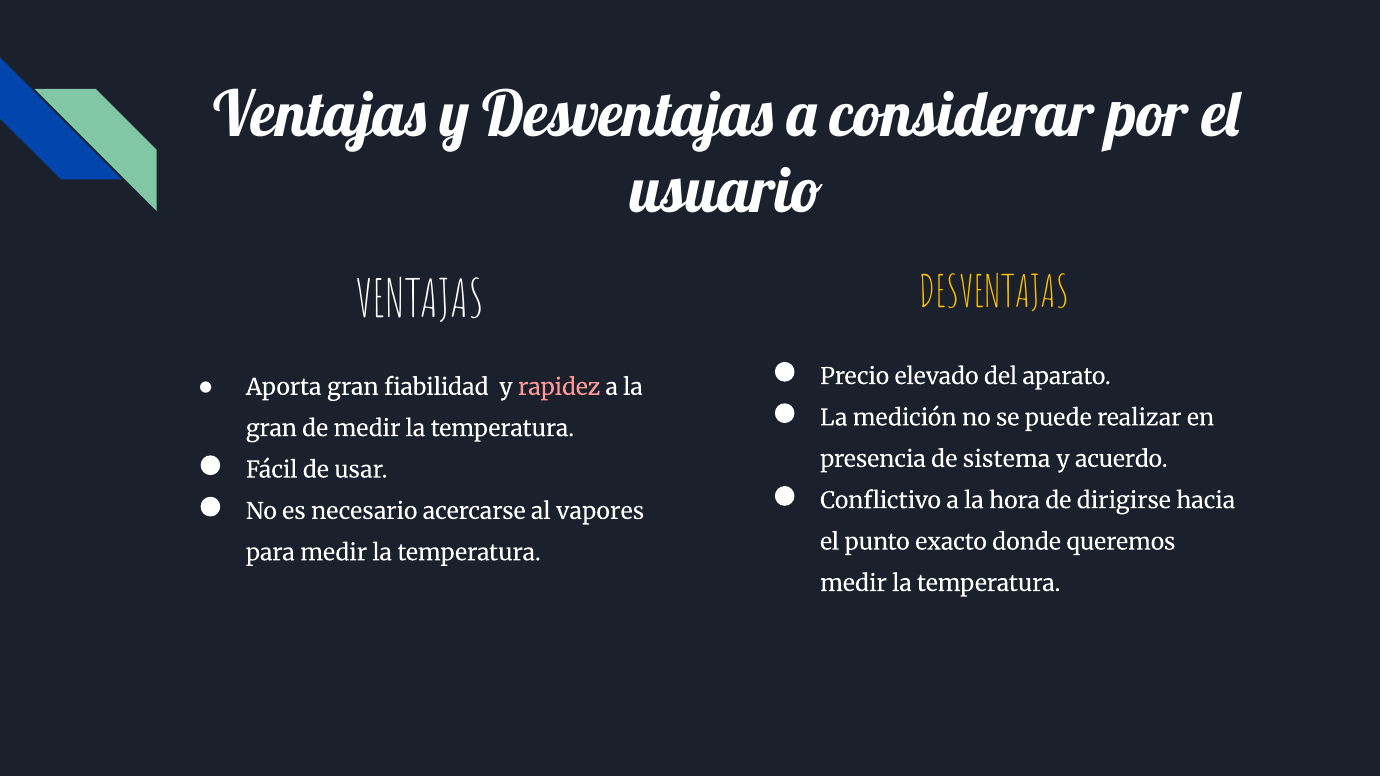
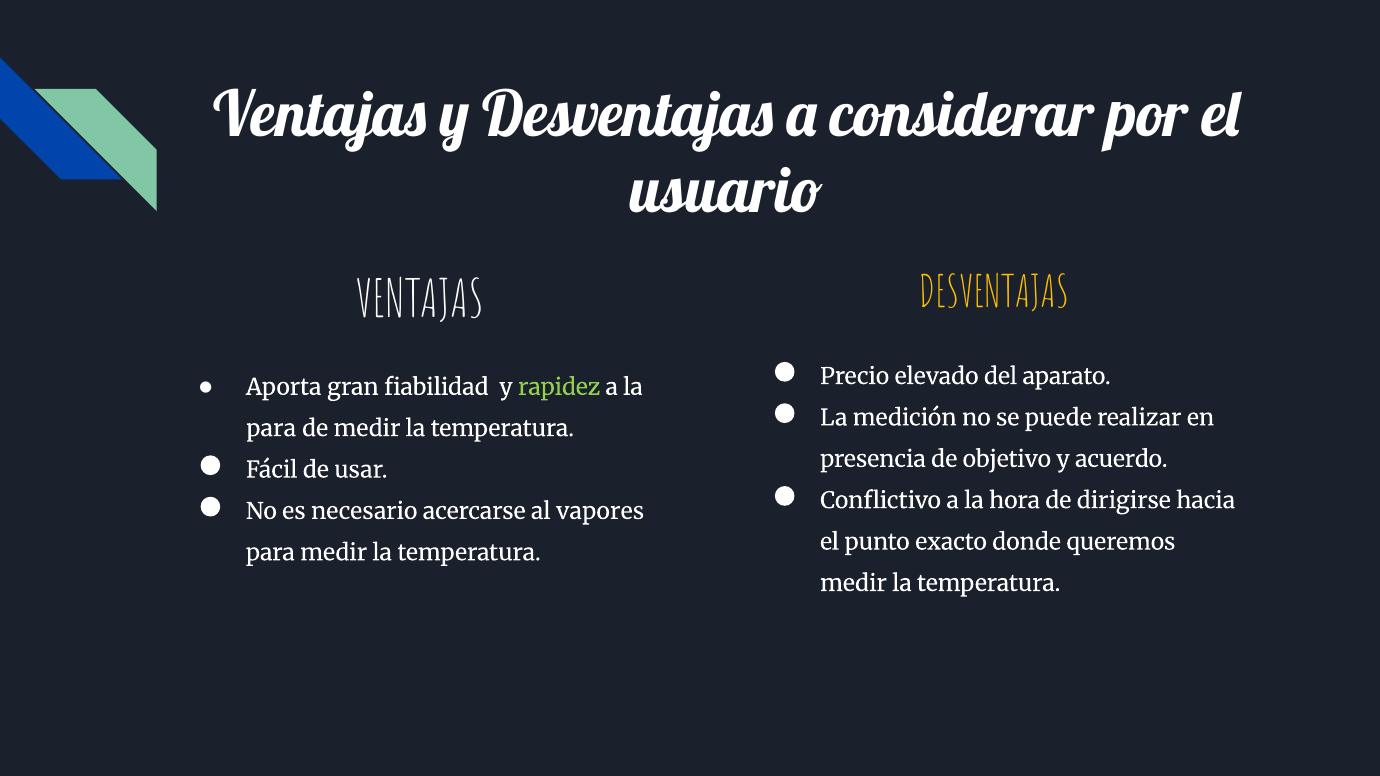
rapidez colour: pink -> light green
gran at (271, 429): gran -> para
sistema: sistema -> objetivo
